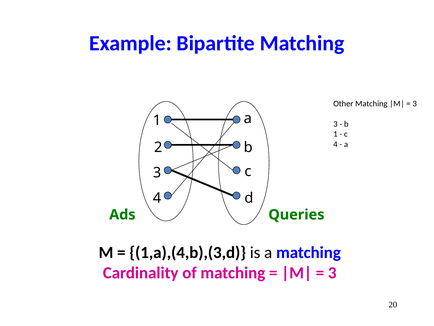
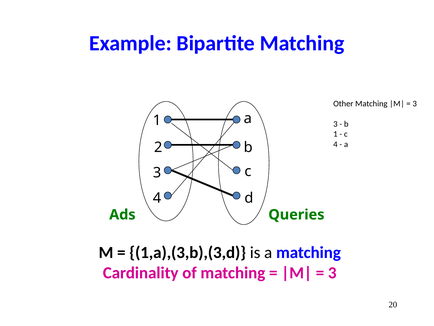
1,a),(4,b),(3,d: 1,a),(4,b),(3,d -> 1,a),(3,b),(3,d
